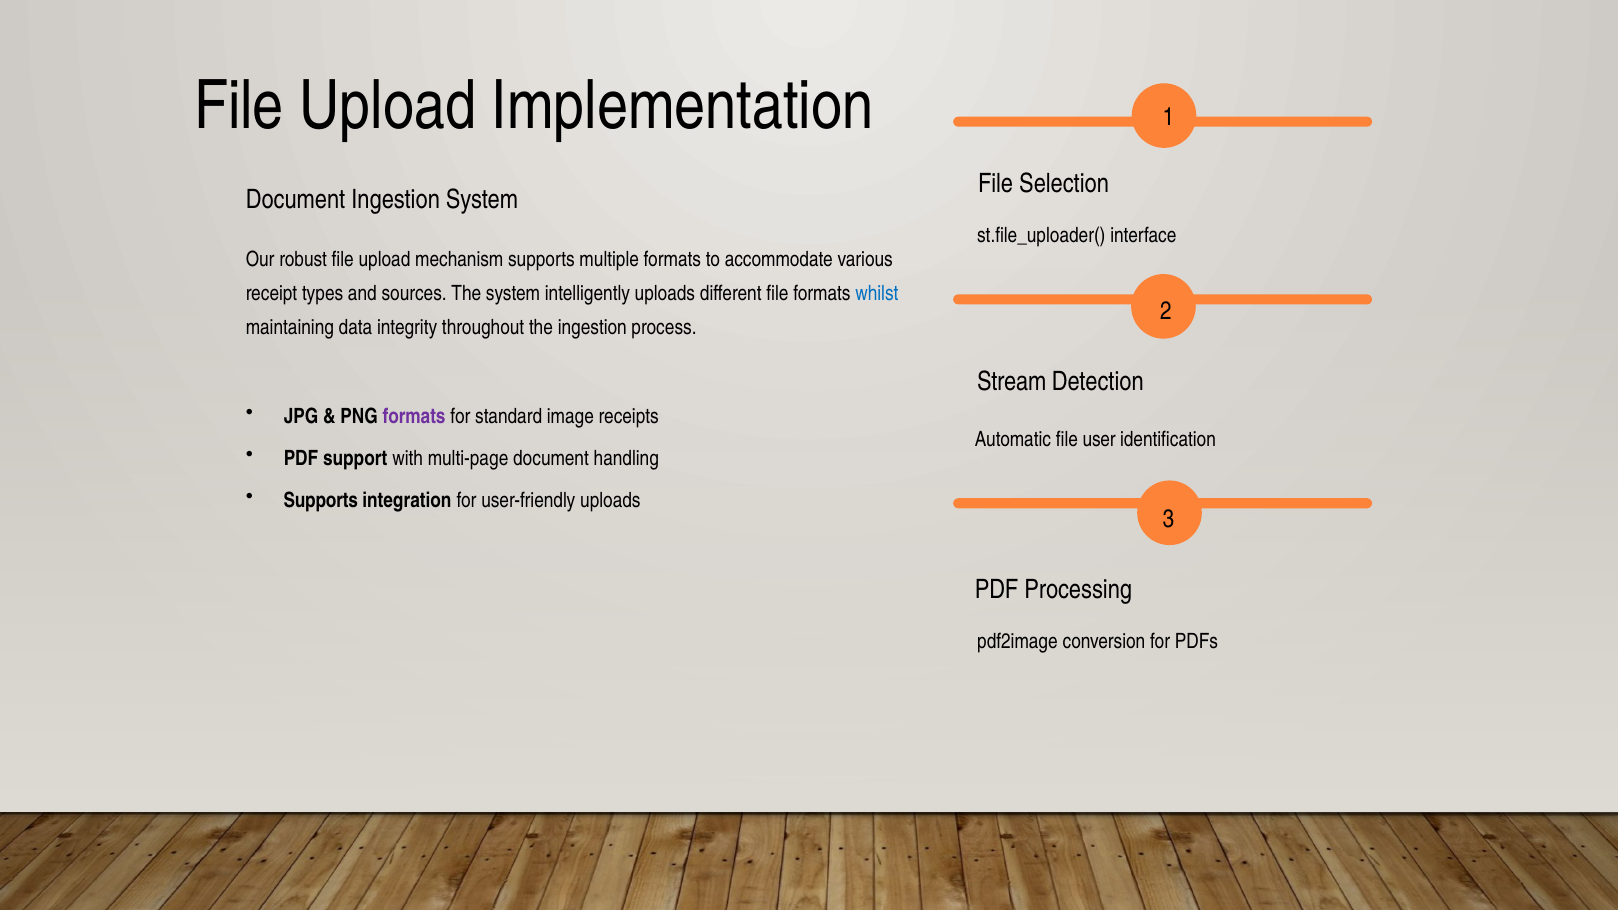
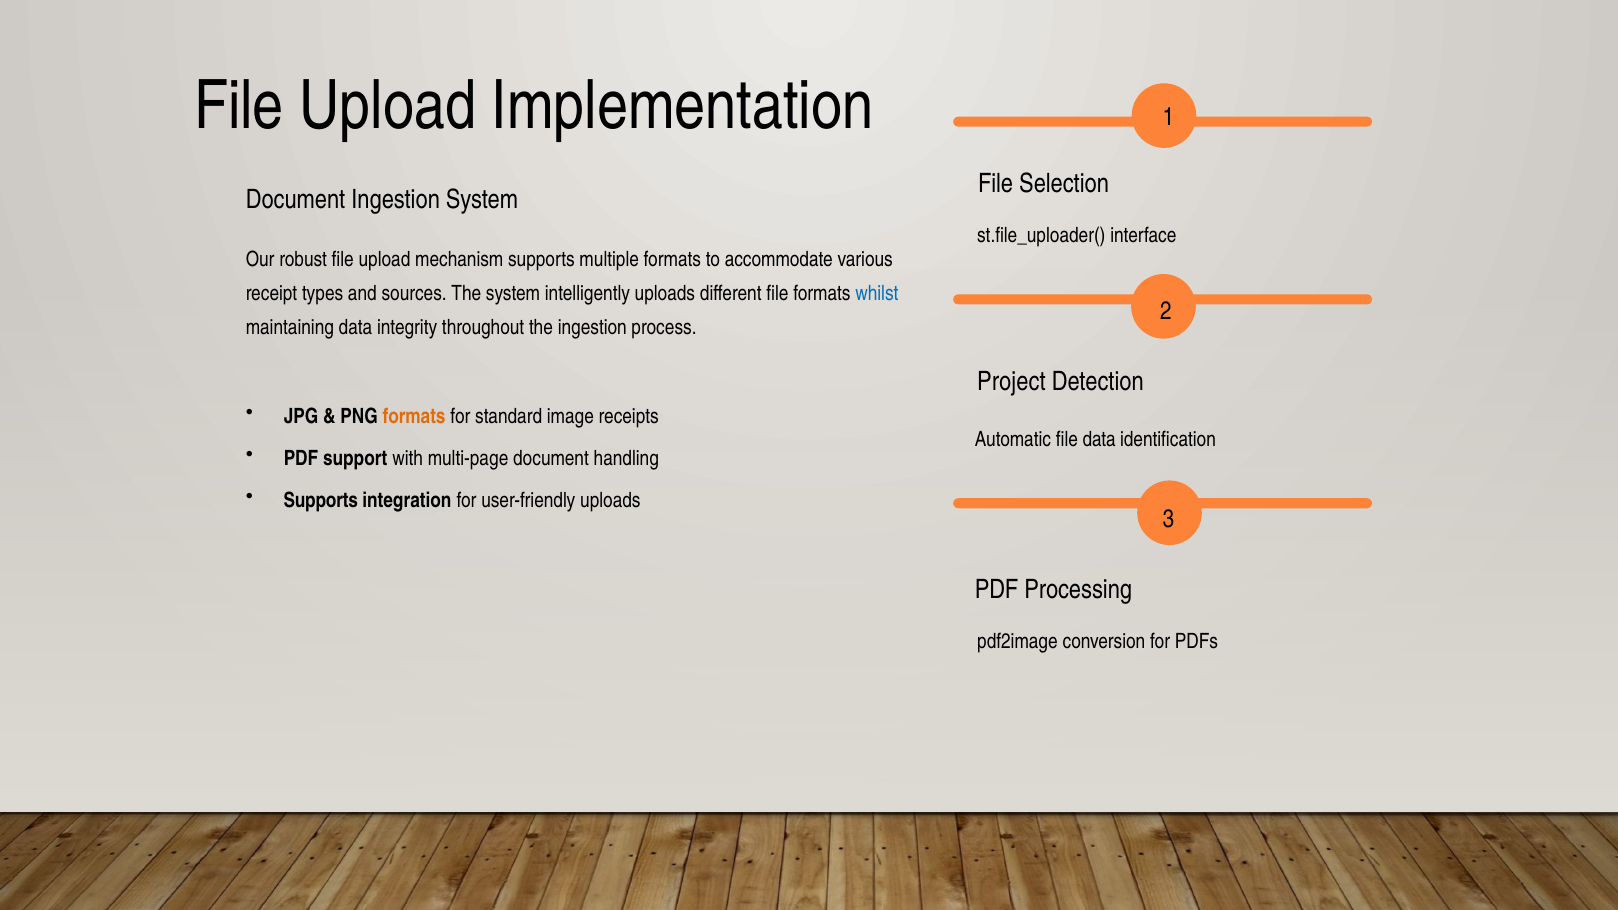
Stream: Stream -> Project
formats at (414, 416) colour: purple -> orange
file user: user -> data
